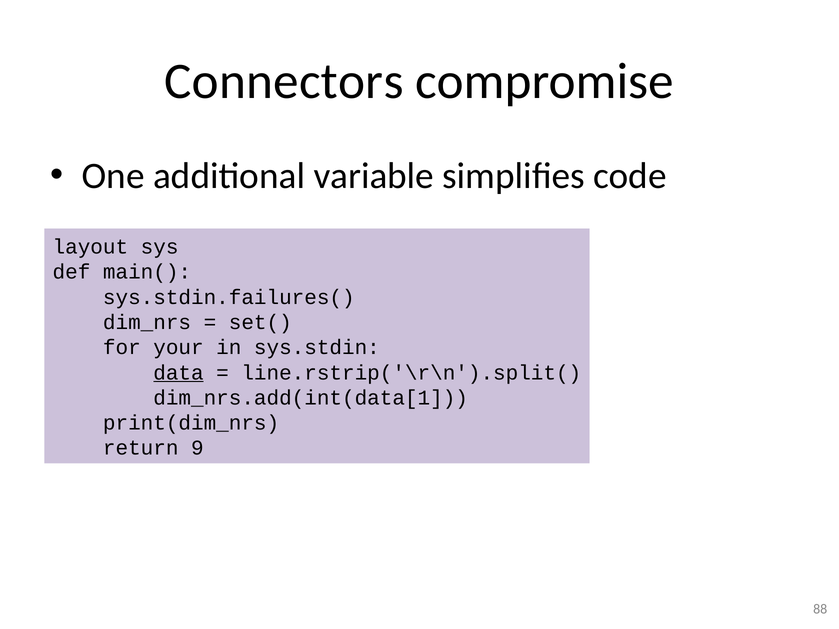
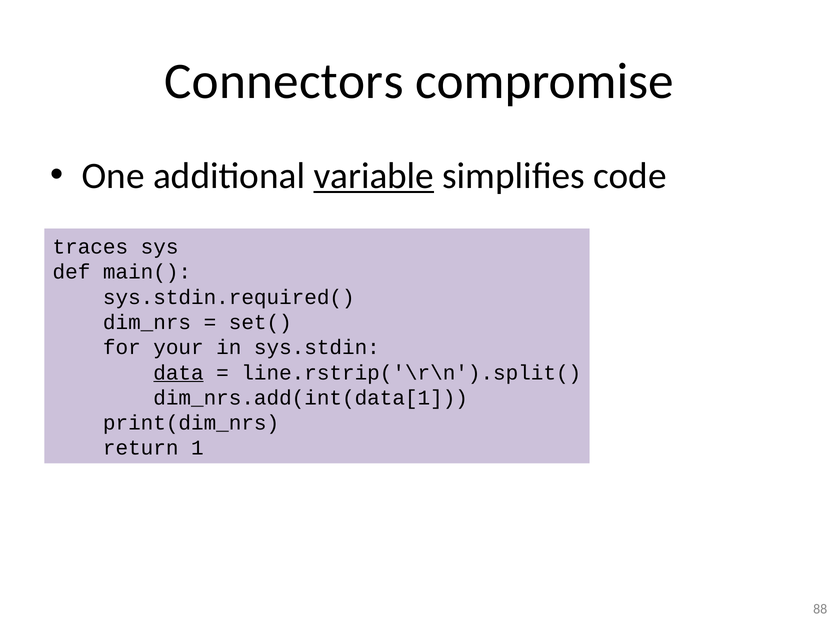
variable underline: none -> present
layout: layout -> traces
sys.stdin.failures(: sys.stdin.failures( -> sys.stdin.required(
9: 9 -> 1
